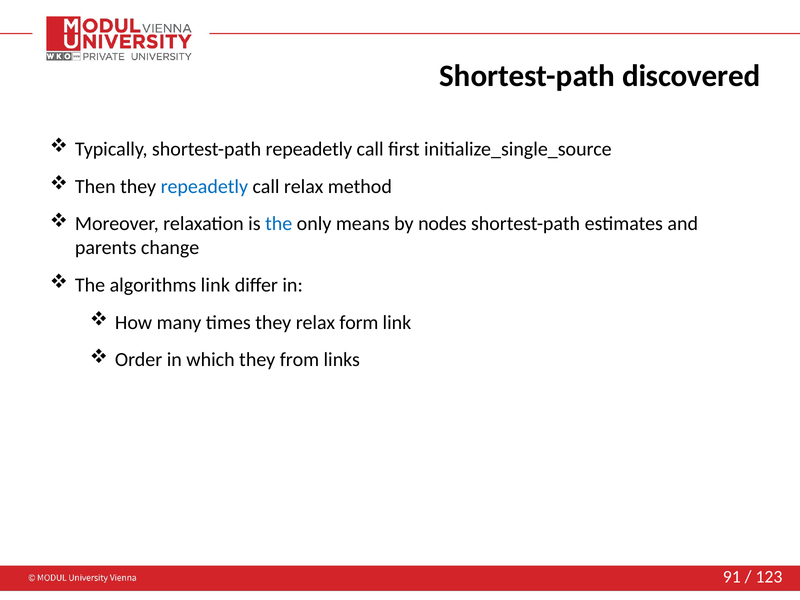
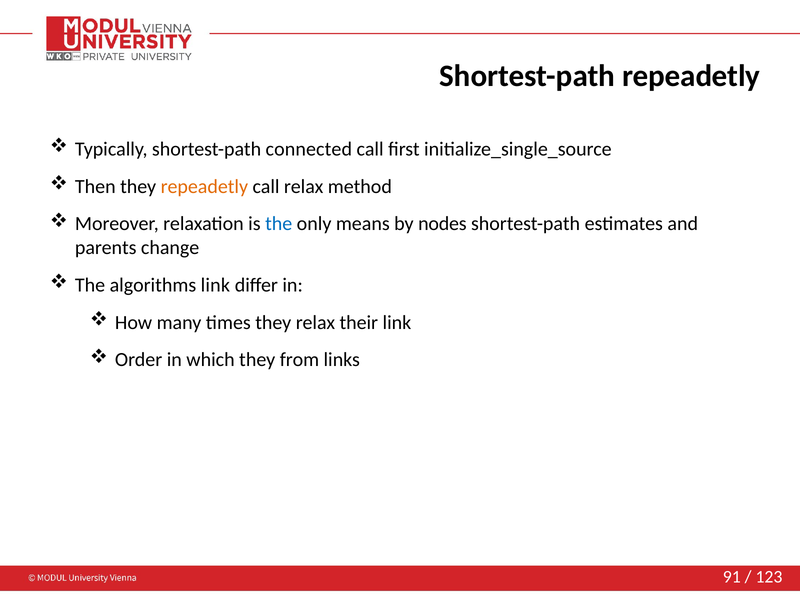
Shortest-path discovered: discovered -> repeadetly
shortest-path repeadetly: repeadetly -> connected
repeadetly at (204, 186) colour: blue -> orange
form: form -> their
